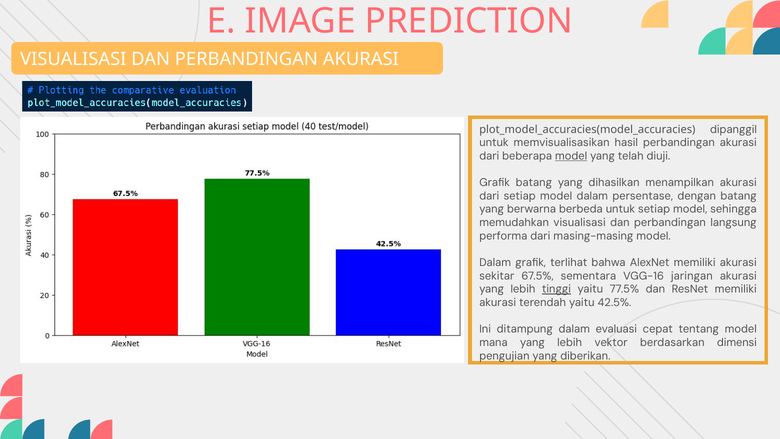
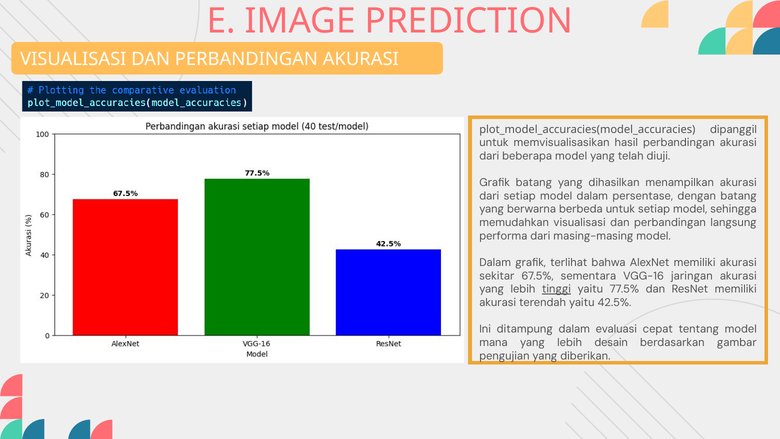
model at (571, 156) underline: present -> none
vektor: vektor -> desain
dimensi: dimensi -> gambar
